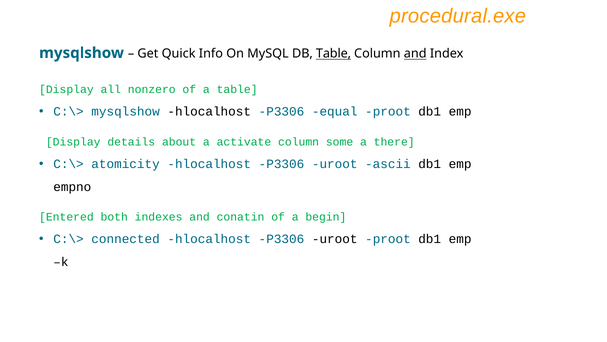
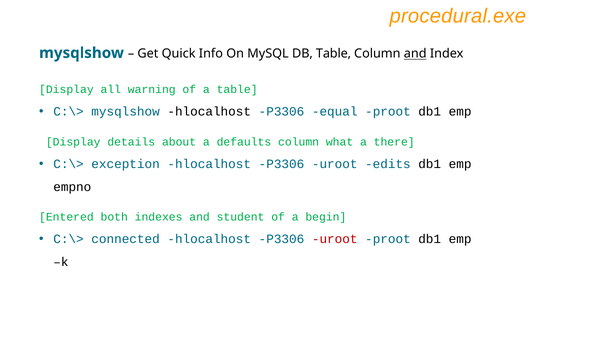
Table at (334, 54) underline: present -> none
nonzero: nonzero -> warning
activate: activate -> defaults
some: some -> what
atomicity: atomicity -> exception
ascii: ascii -> edits
conatin: conatin -> student
uroot at (335, 239) colour: black -> red
